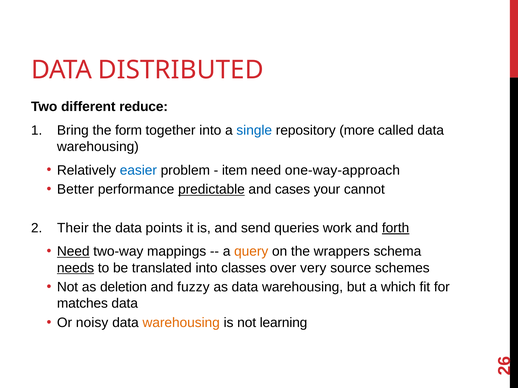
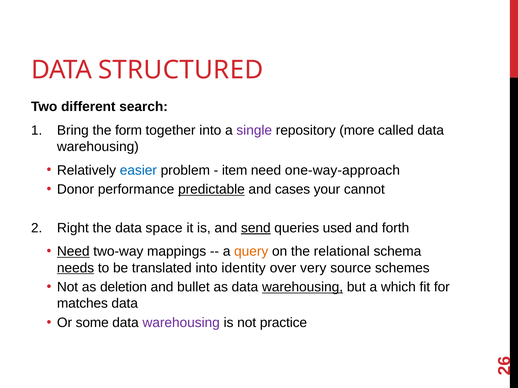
DISTRIBUTED: DISTRIBUTED -> STRUCTURED
reduce: reduce -> search
single colour: blue -> purple
Better: Better -> Donor
Their: Their -> Right
points: points -> space
send underline: none -> present
work: work -> used
forth underline: present -> none
wrappers: wrappers -> relational
classes: classes -> identity
fuzzy: fuzzy -> bullet
warehousing at (303, 287) underline: none -> present
noisy: noisy -> some
warehousing at (181, 323) colour: orange -> purple
learning: learning -> practice
